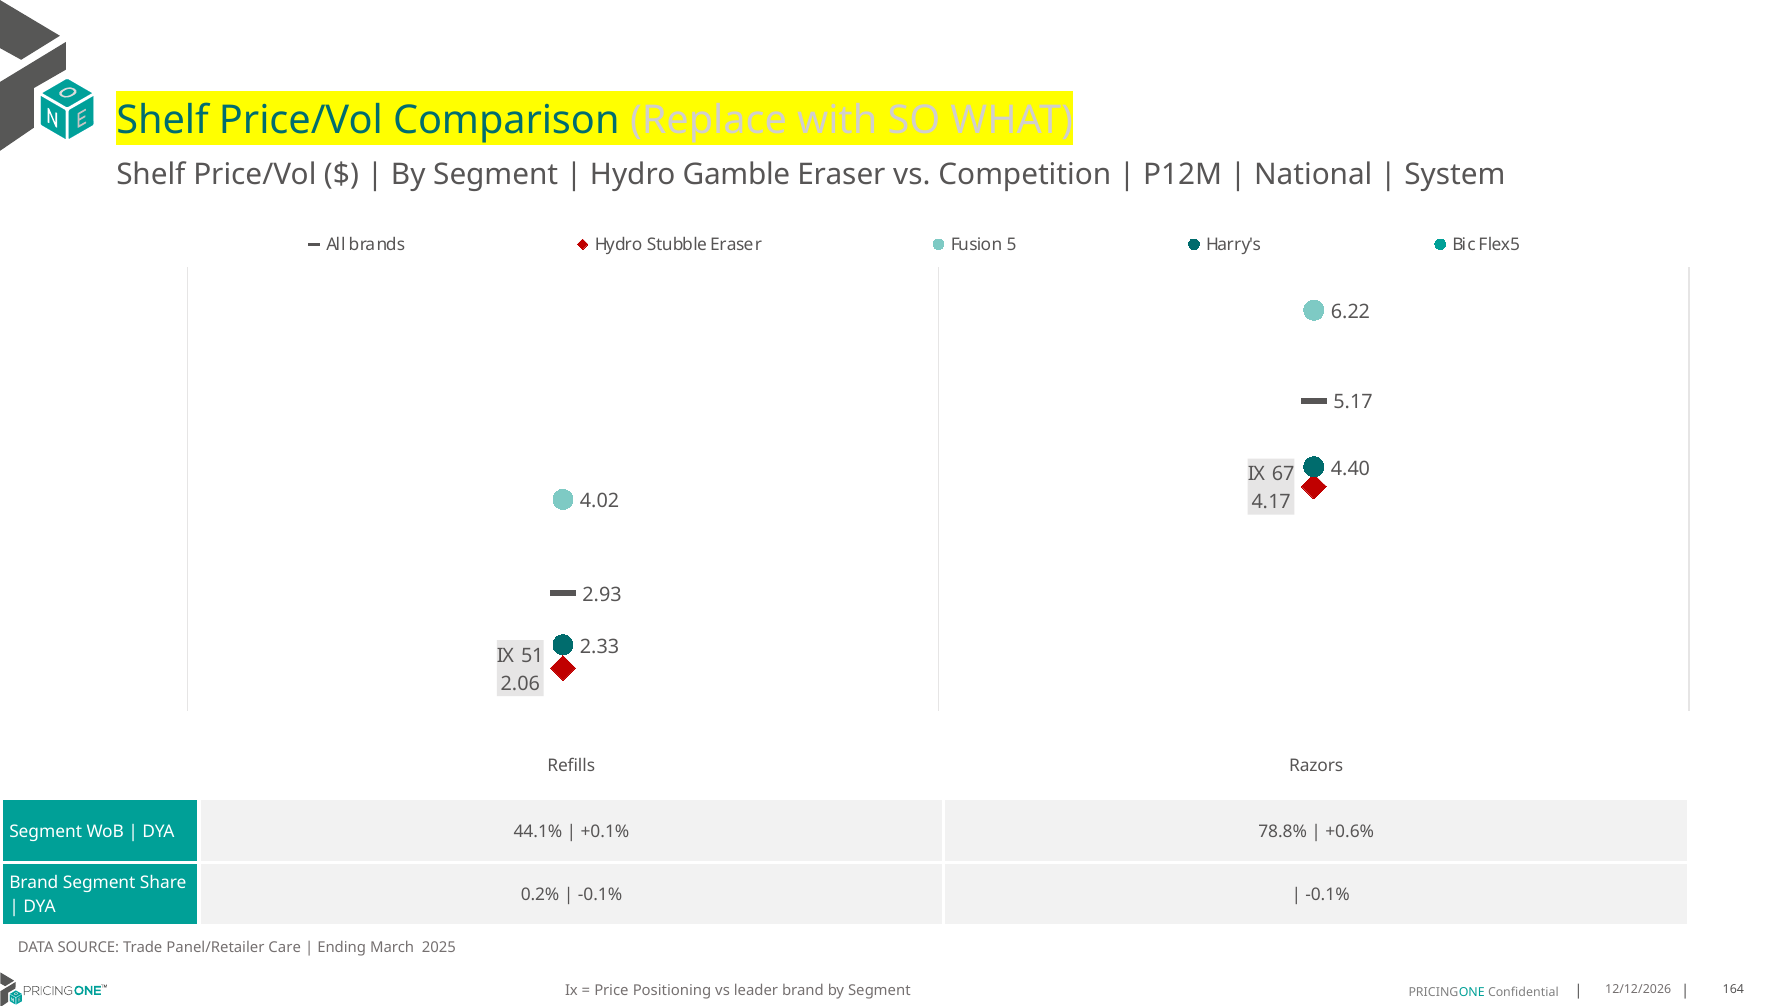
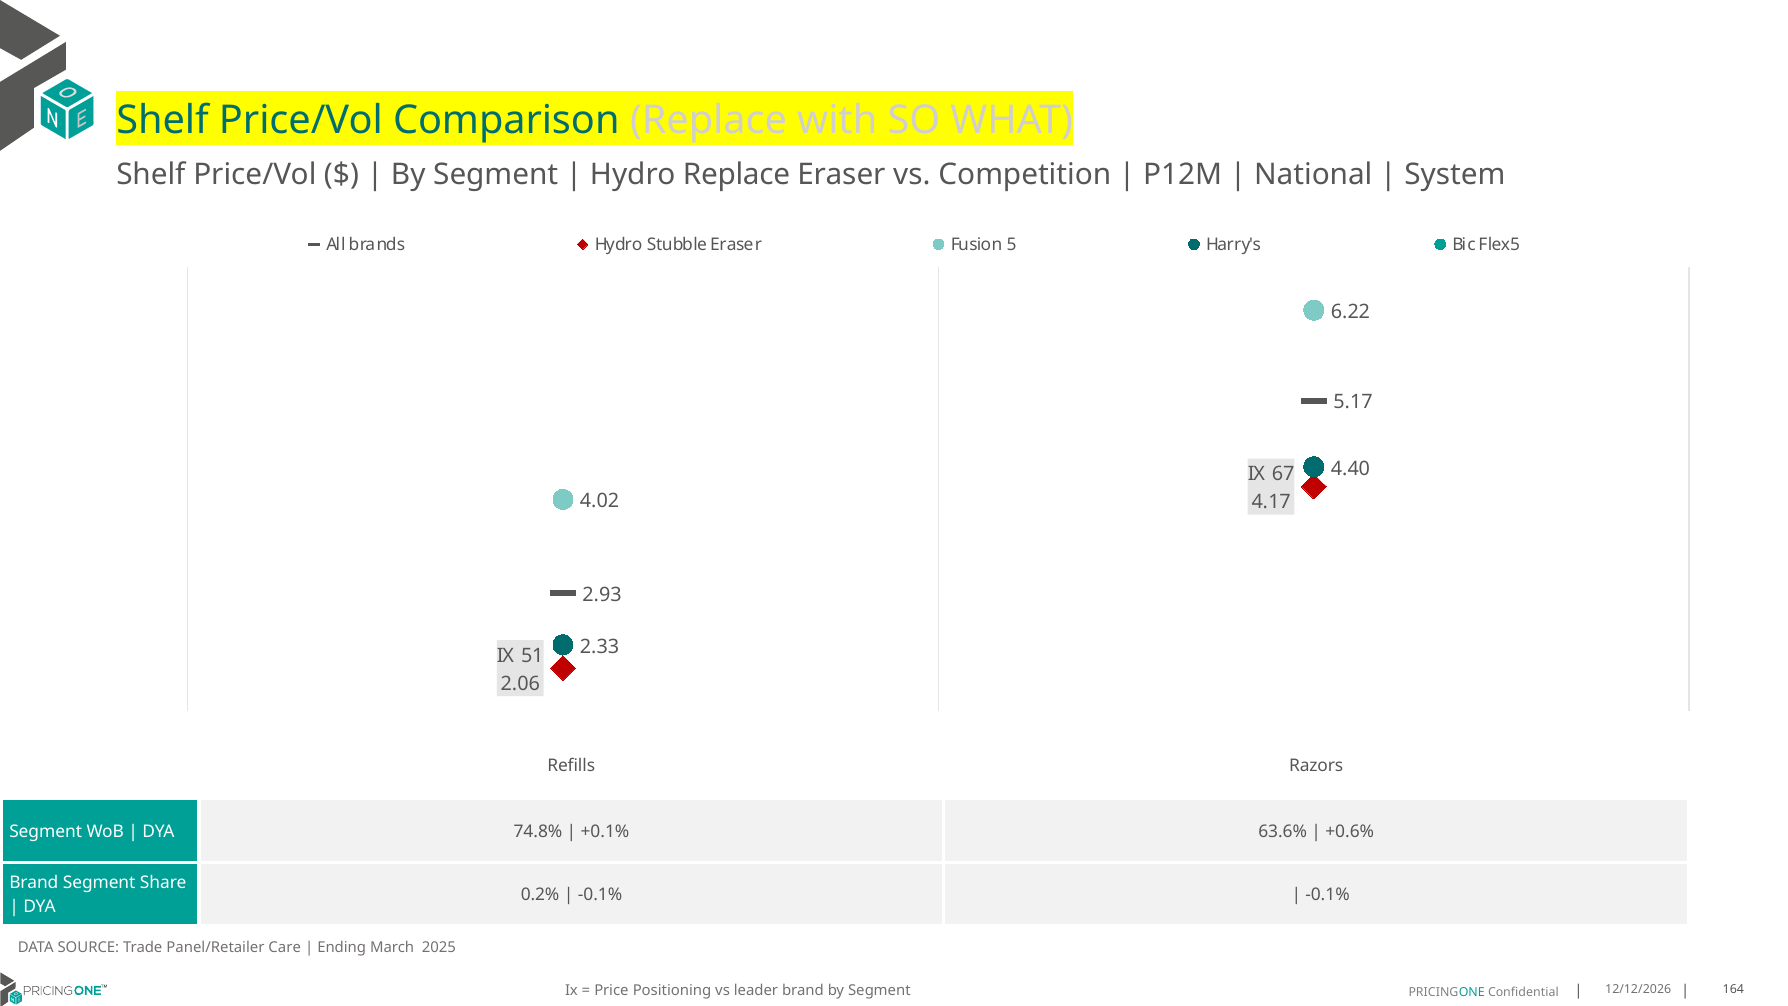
Hydro Gamble: Gamble -> Replace
44.1%: 44.1% -> 74.8%
78.8%: 78.8% -> 63.6%
